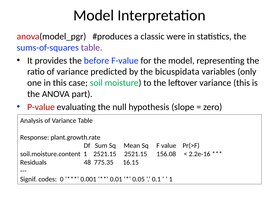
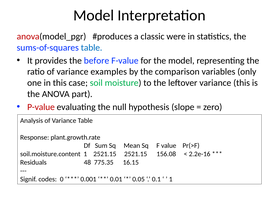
table at (92, 48) colour: purple -> blue
predicted: predicted -> examples
bicuspidata: bicuspidata -> comparison
